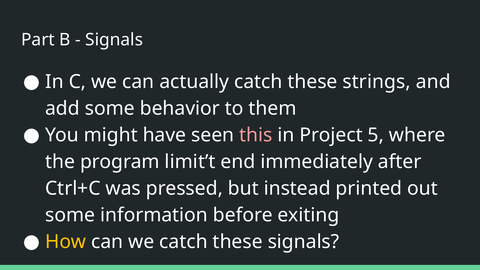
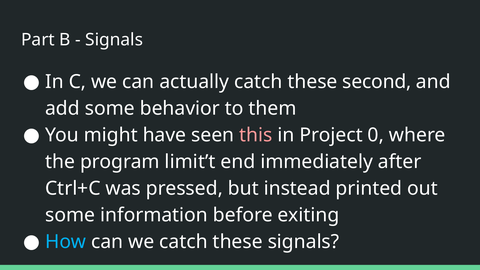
strings: strings -> second
5: 5 -> 0
How colour: yellow -> light blue
